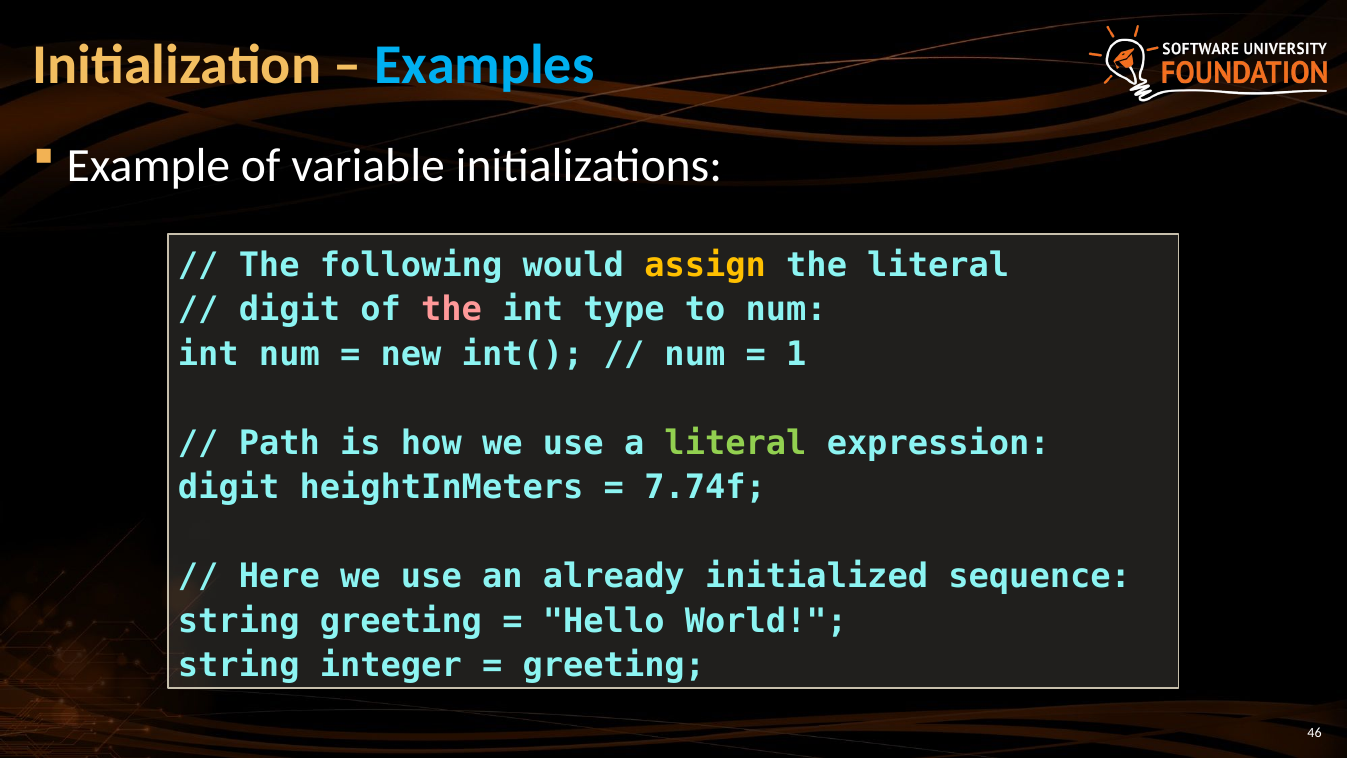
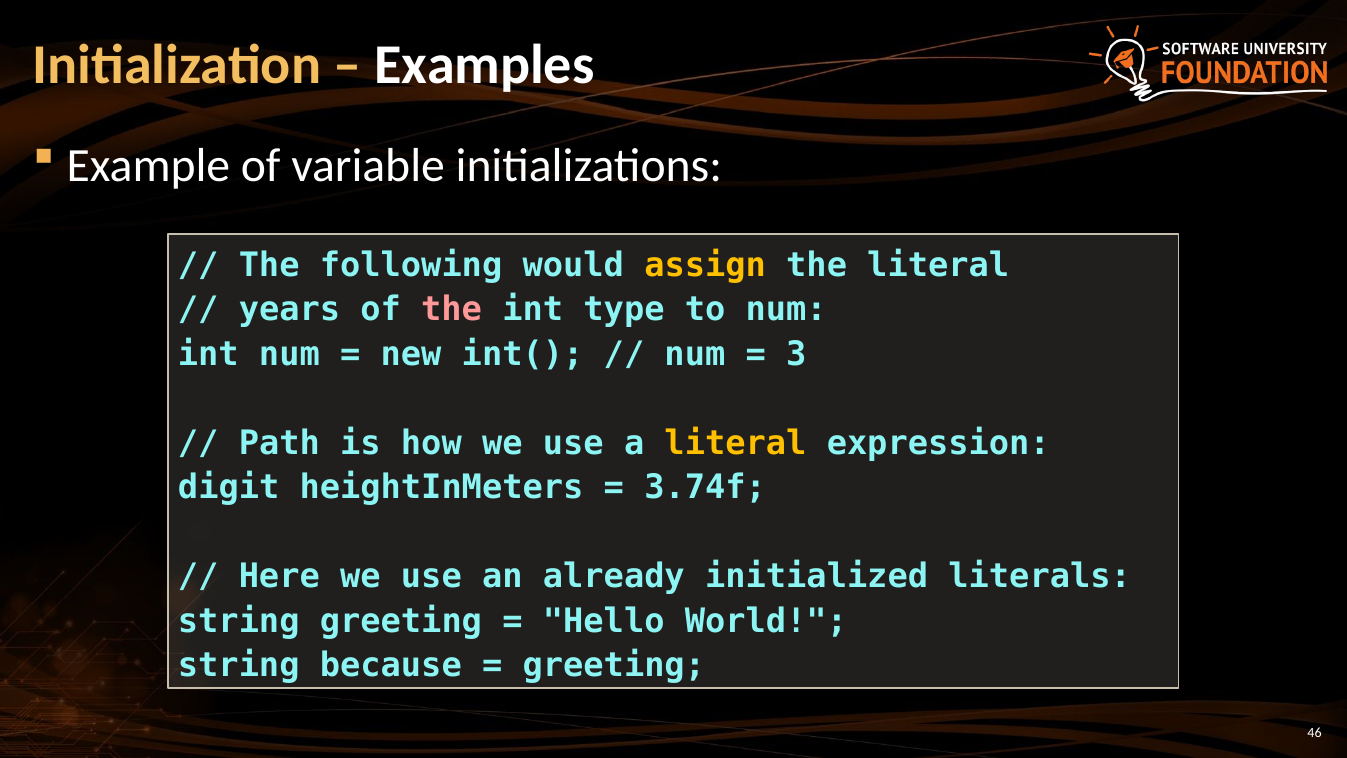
Examples colour: light blue -> white
digit at (289, 310): digit -> years
1: 1 -> 3
literal at (736, 443) colour: light green -> yellow
7.74f: 7.74f -> 3.74f
sequence: sequence -> literals
integer: integer -> because
